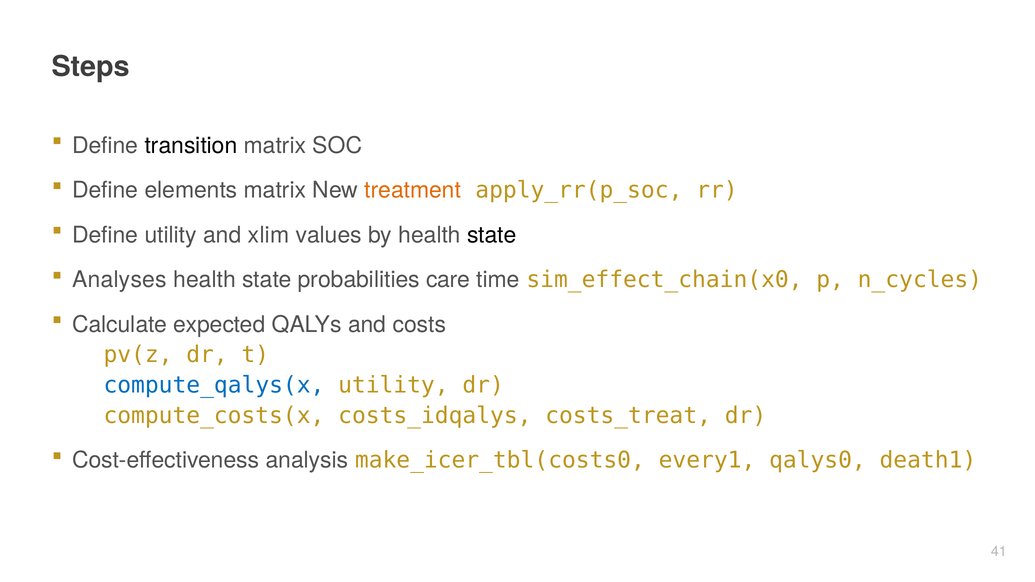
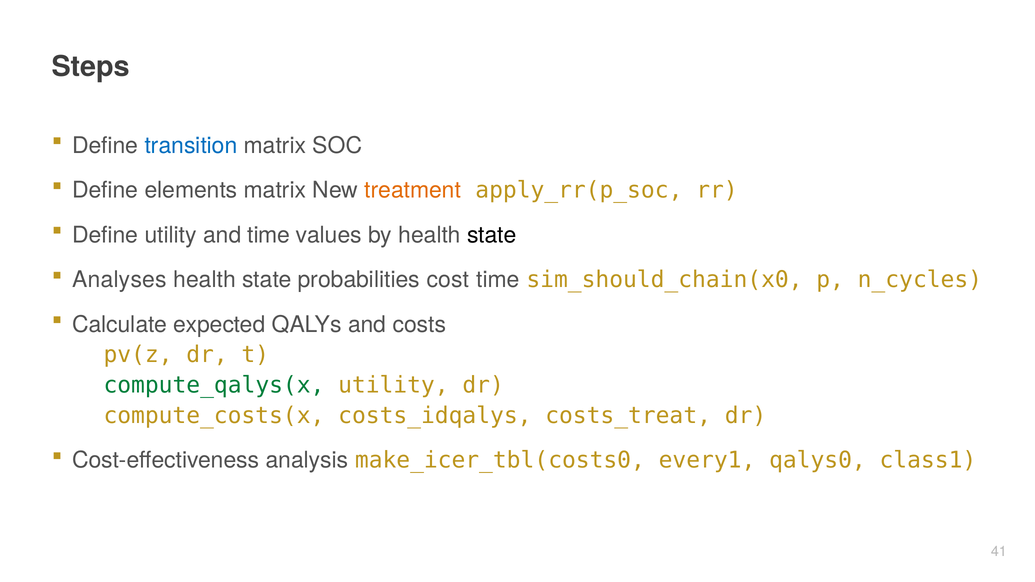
transition colour: black -> blue
and xlim: xlim -> time
care: care -> cost
sim_effect_chain(x0: sim_effect_chain(x0 -> sim_should_chain(x0
compute_qalys(x colour: blue -> green
death1: death1 -> class1
